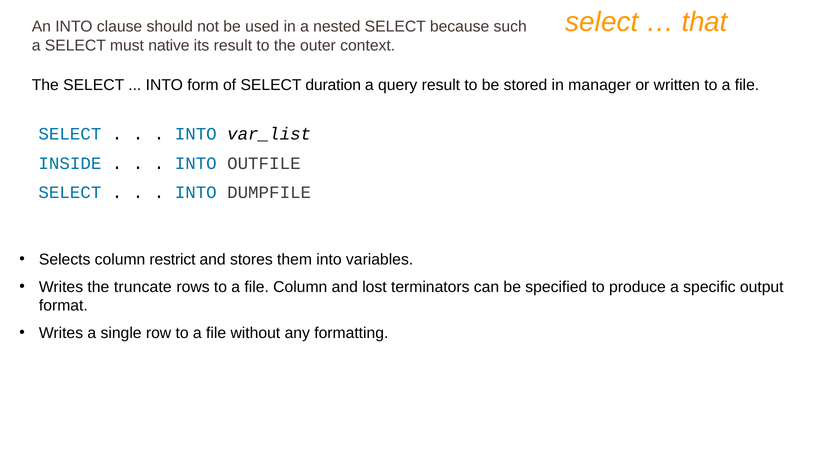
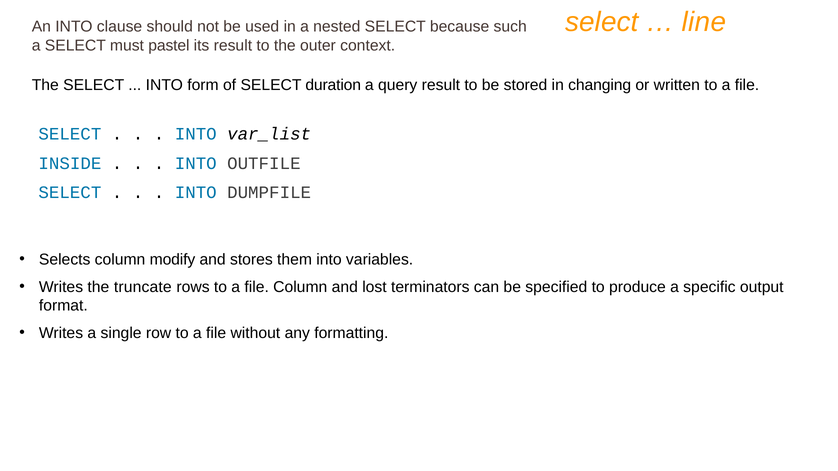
that: that -> line
native: native -> pastel
manager: manager -> changing
restrict: restrict -> modify
